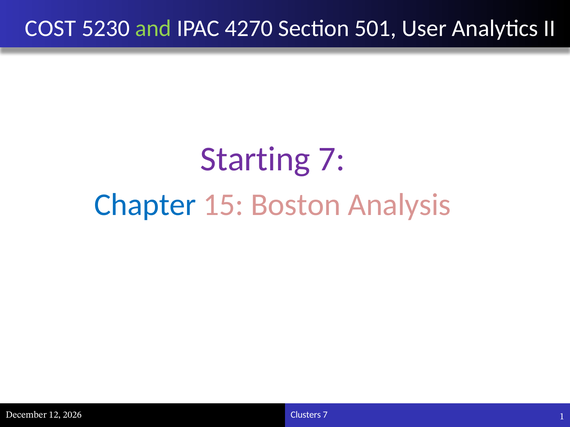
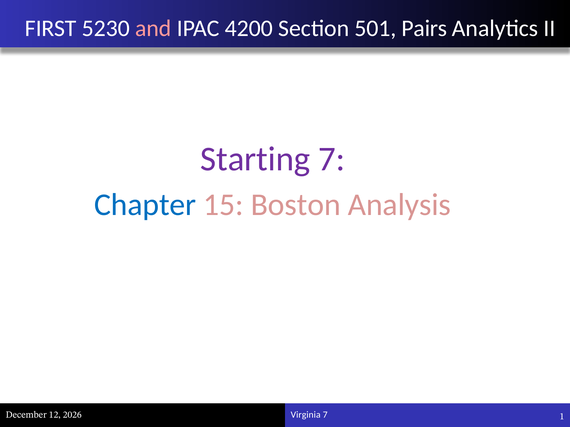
COST: COST -> FIRST
and colour: light green -> pink
4270: 4270 -> 4200
User: User -> Pairs
Clusters: Clusters -> Virginia
